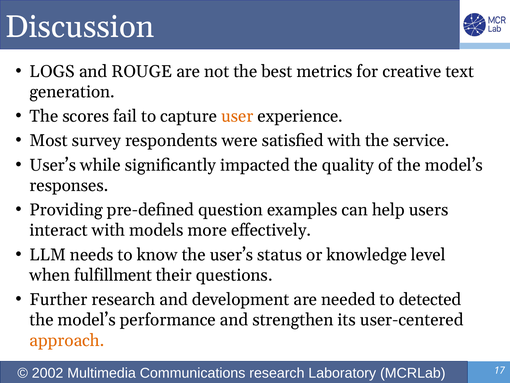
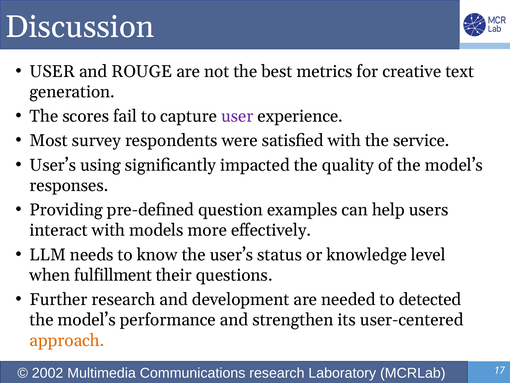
LOGS at (52, 71): LOGS -> USER
user at (237, 116) colour: orange -> purple
while: while -> using
